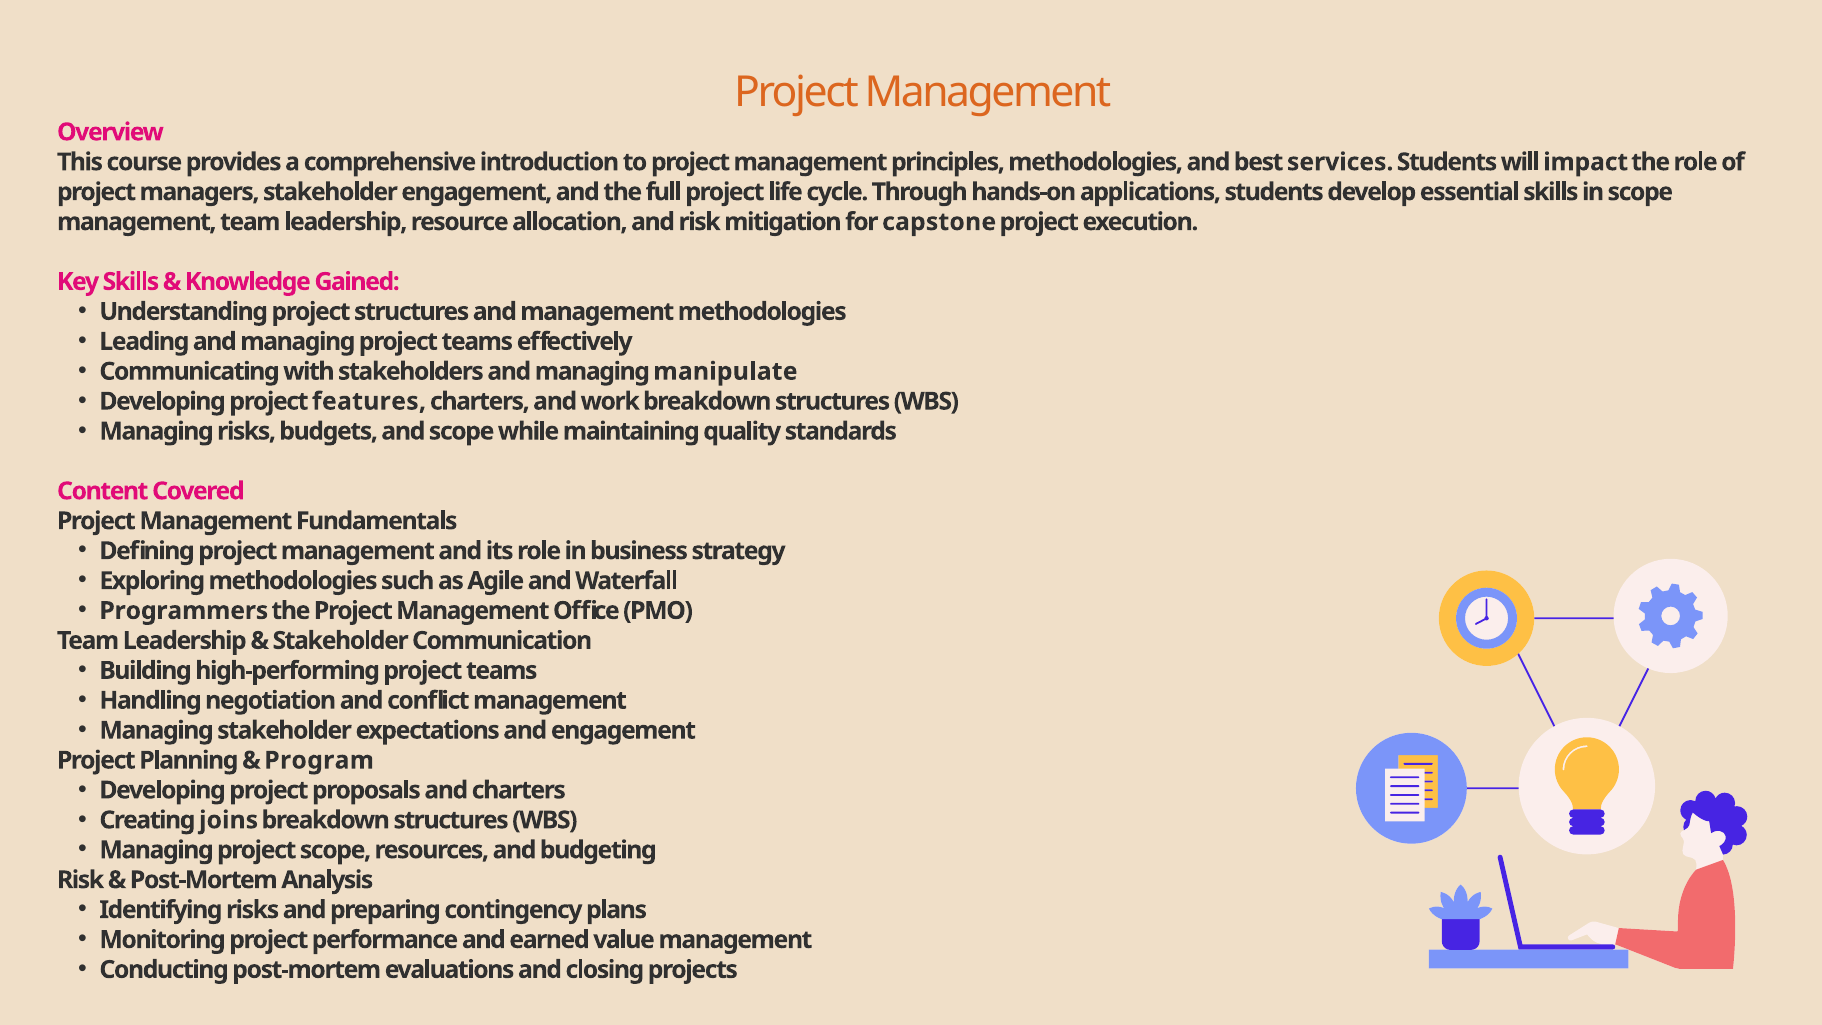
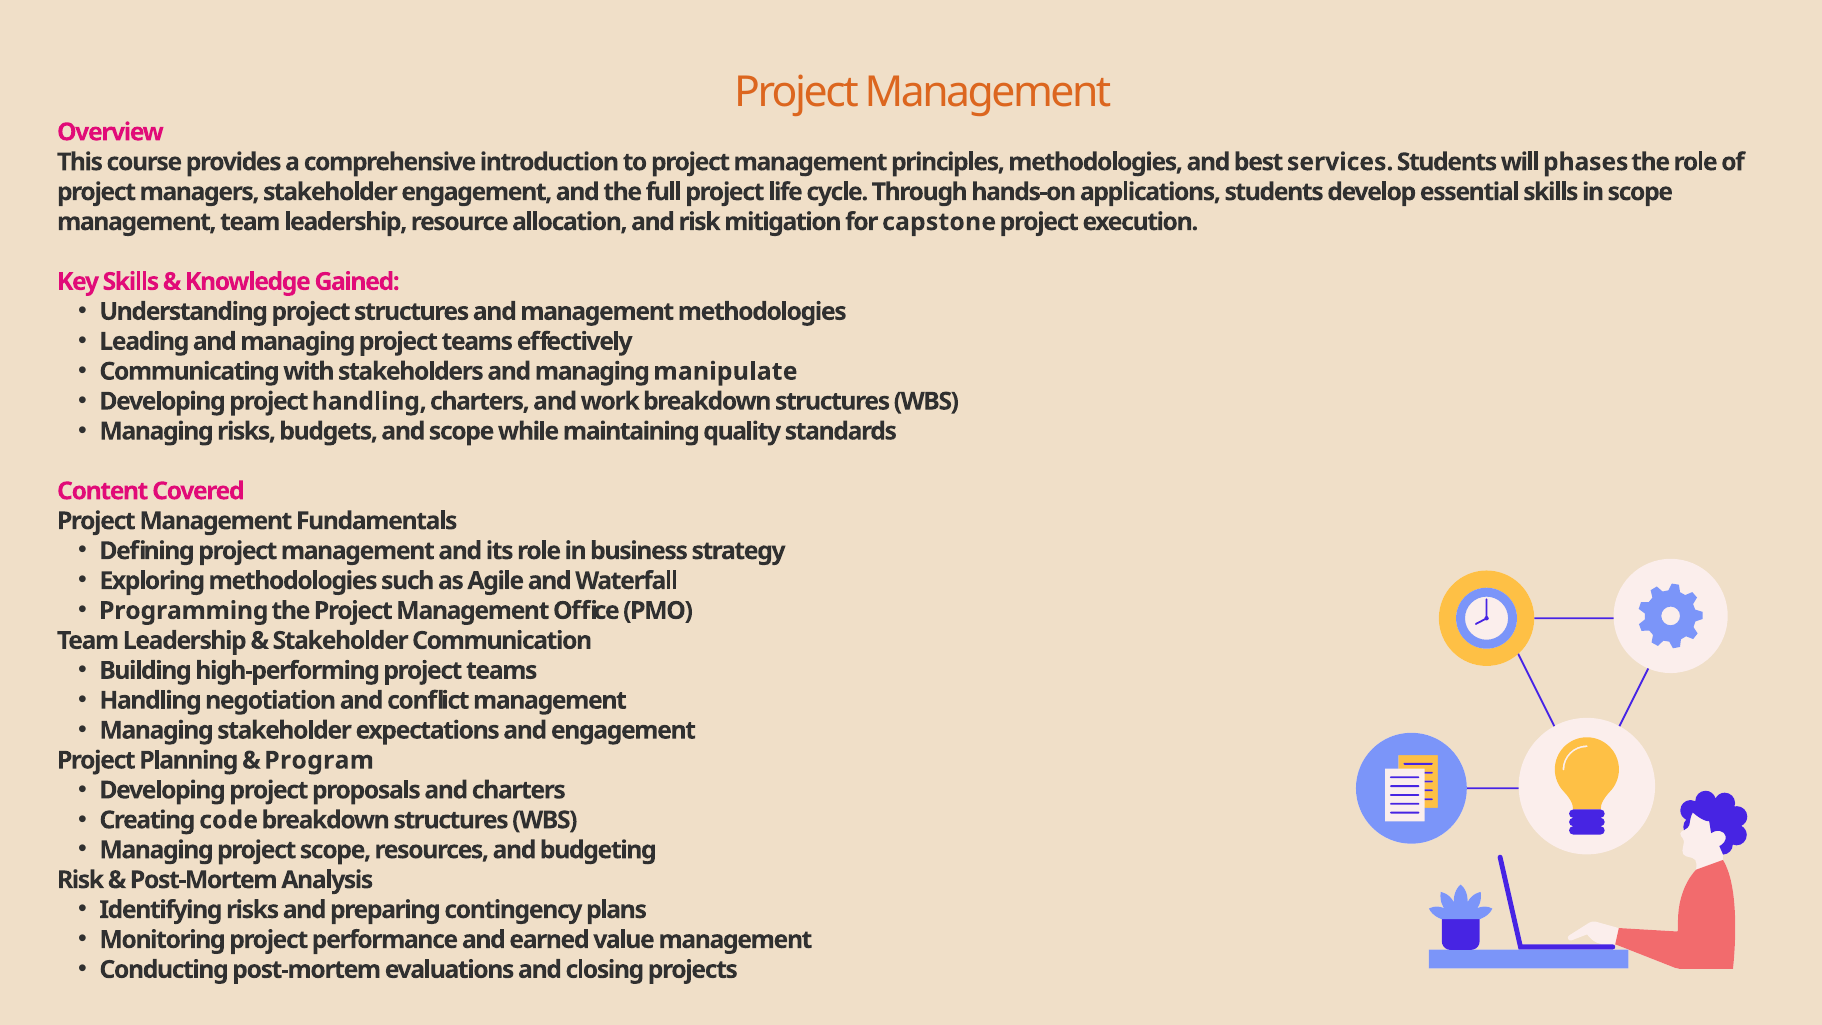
impact: impact -> phases
project features: features -> handling
Programmers: Programmers -> Programming
joins: joins -> code
